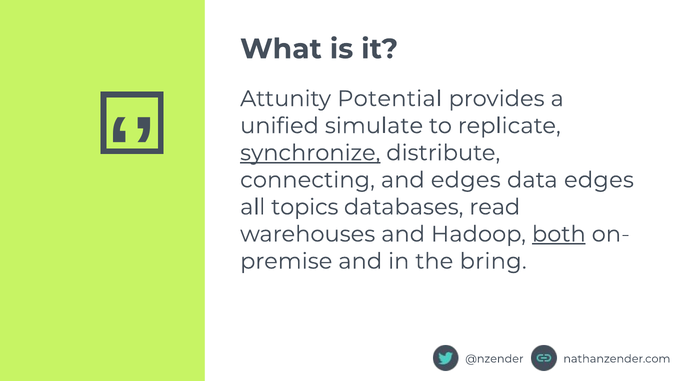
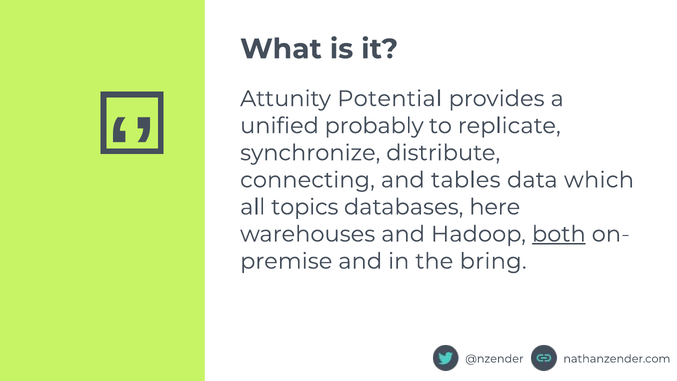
simulate: simulate -> probably
synchronize underline: present -> none
and edges: edges -> tables
data edges: edges -> which
read: read -> here
